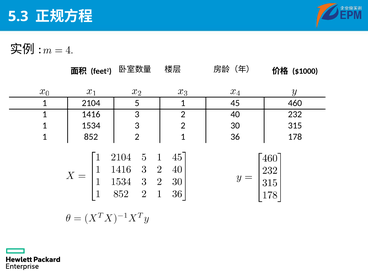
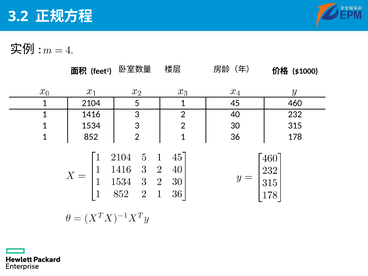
5.3: 5.3 -> 3.2
